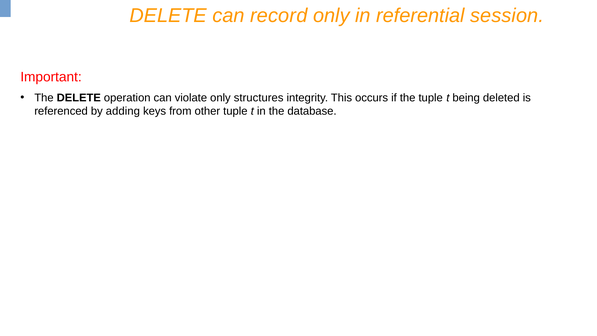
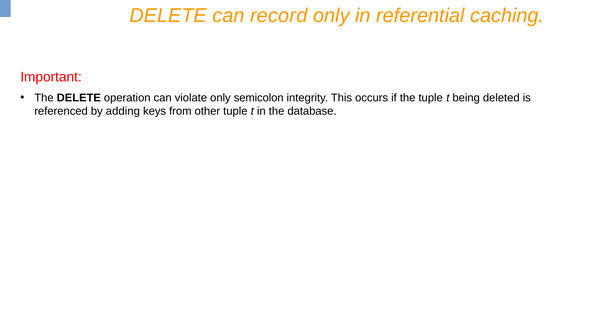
session: session -> caching
structures: structures -> semicolon
